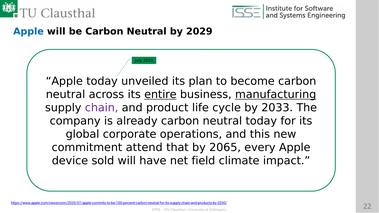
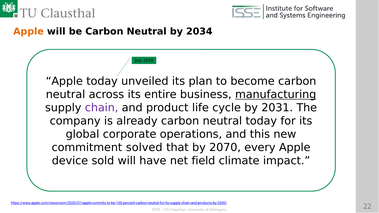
Apple at (28, 32) colour: blue -> orange
2029: 2029 -> 2034
entire underline: present -> none
2033: 2033 -> 2031
attend: attend -> solved
2065: 2065 -> 2070
